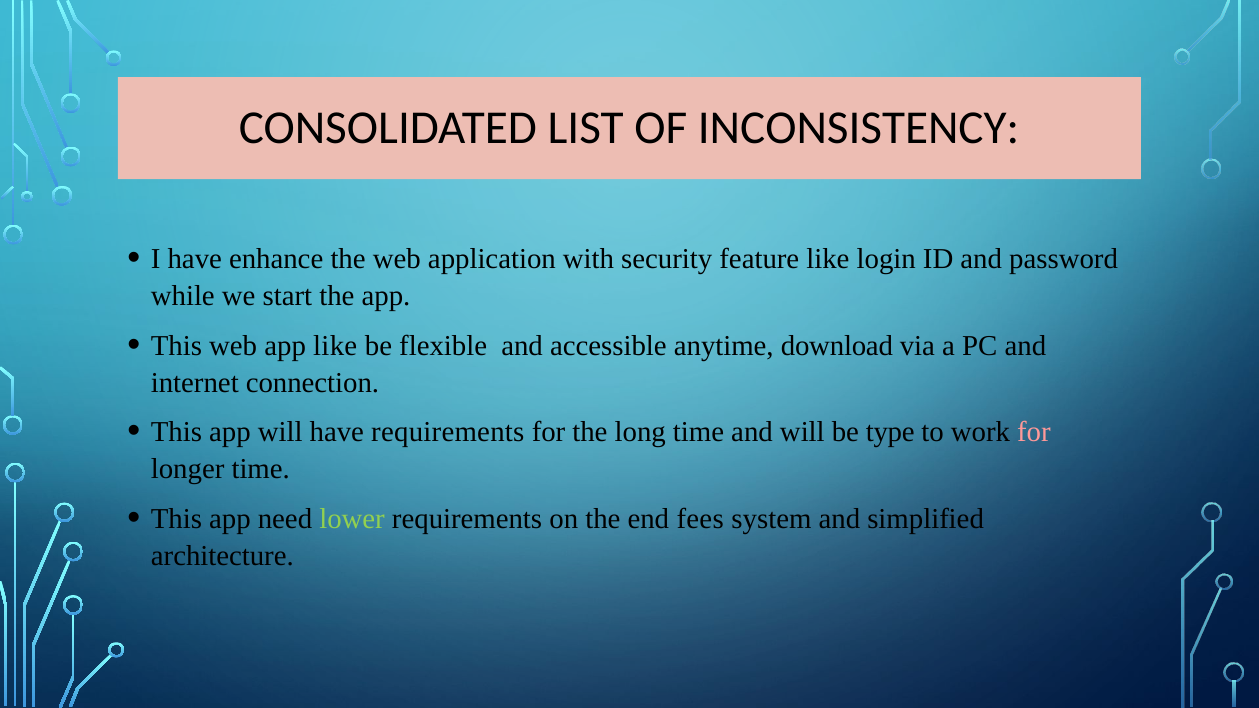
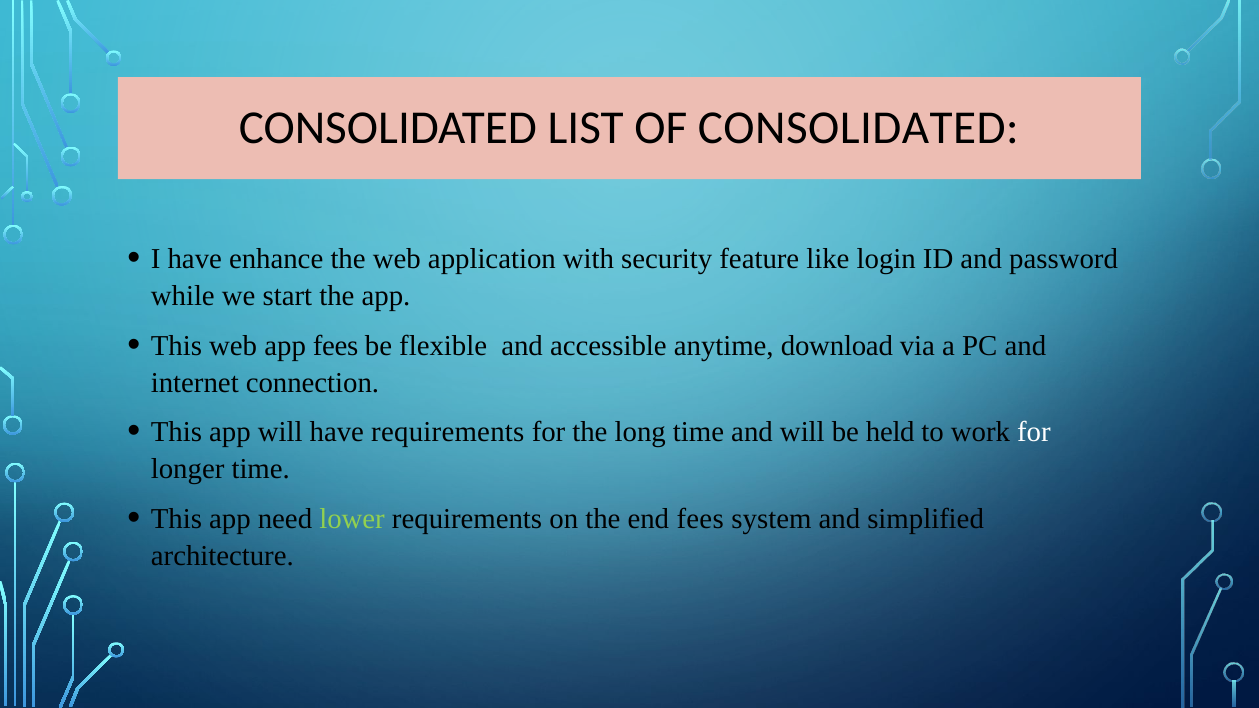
OF INCONSISTENCY: INCONSISTENCY -> CONSOLIDATED
app like: like -> fees
type: type -> held
for at (1034, 432) colour: pink -> white
